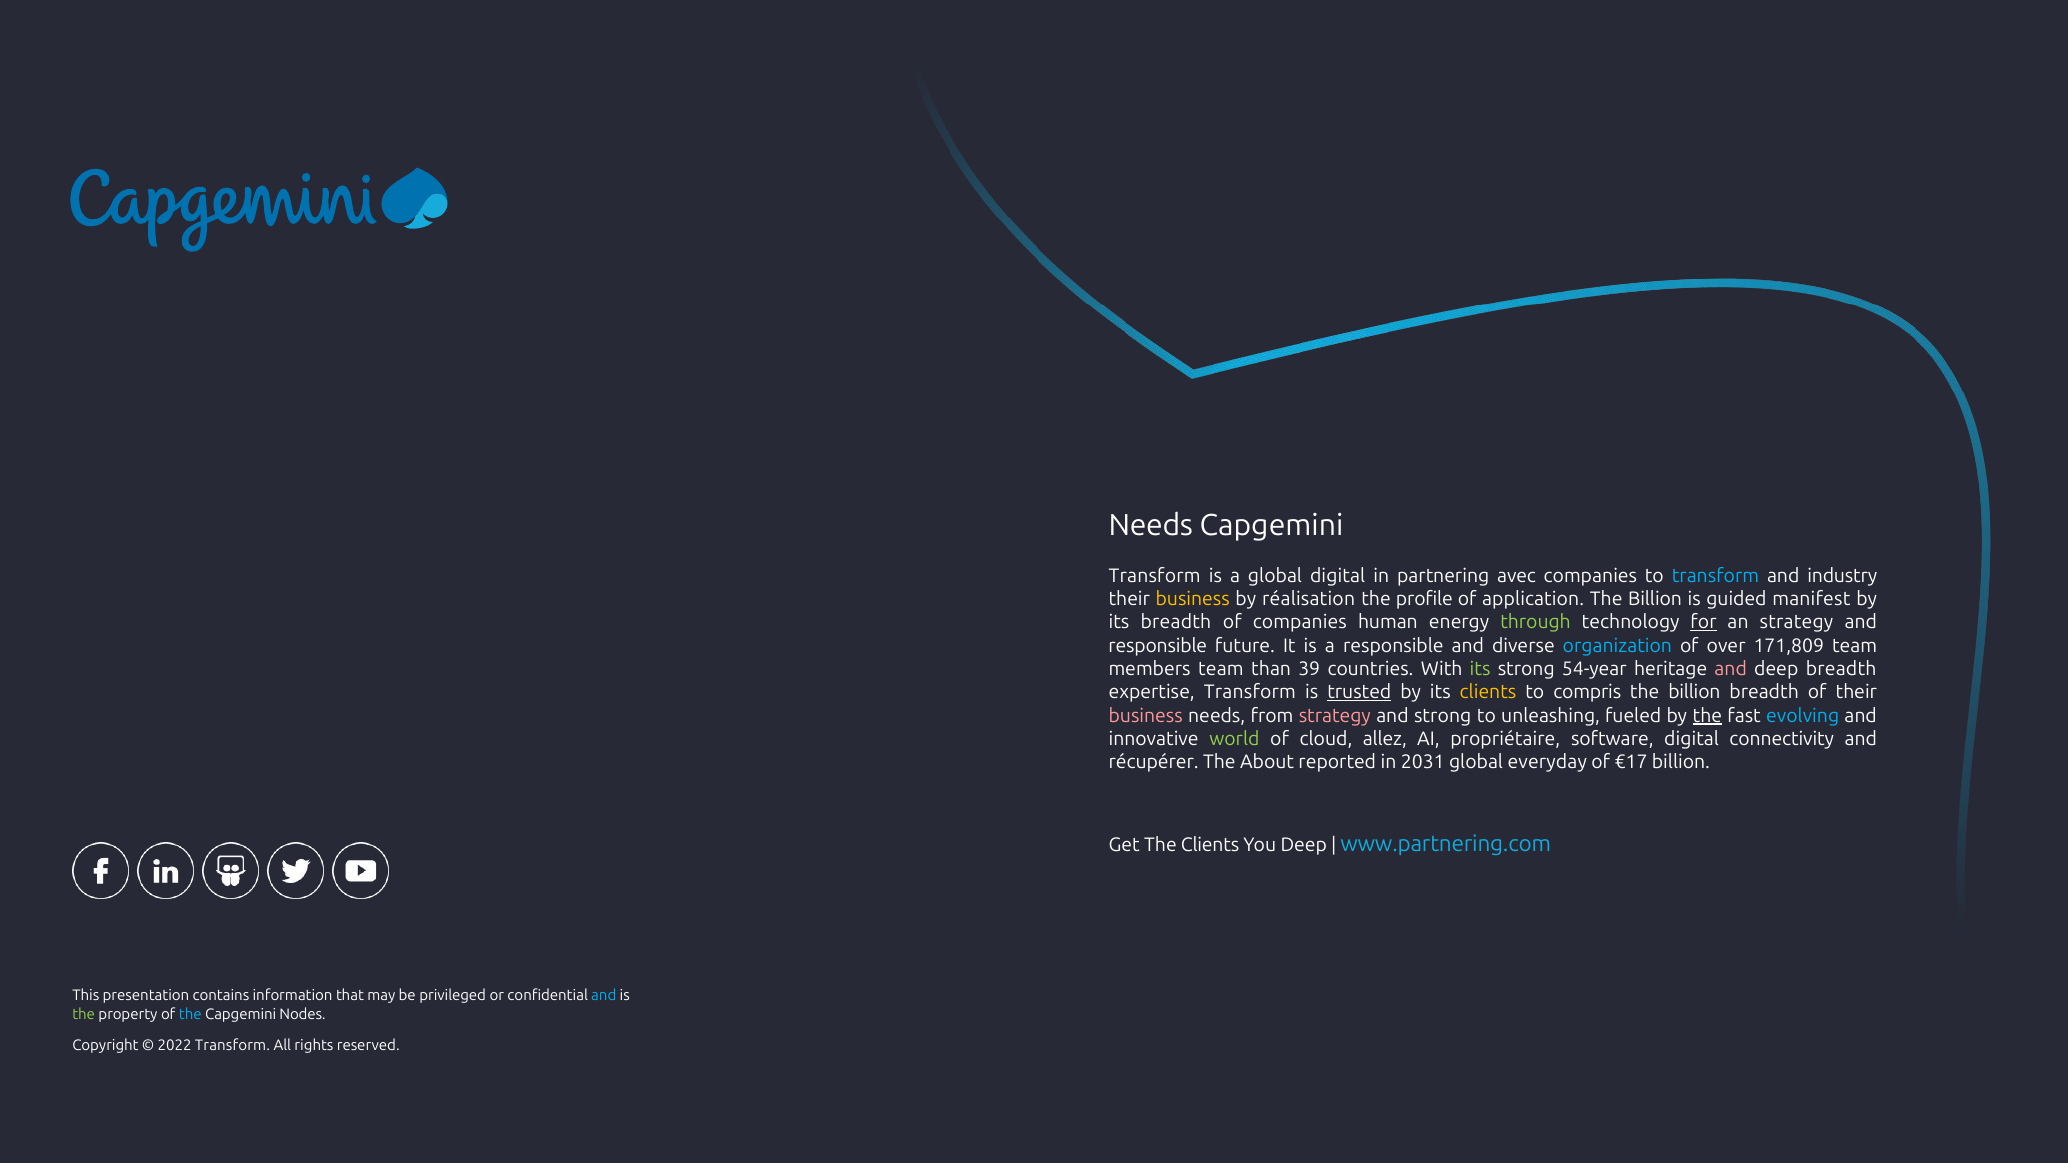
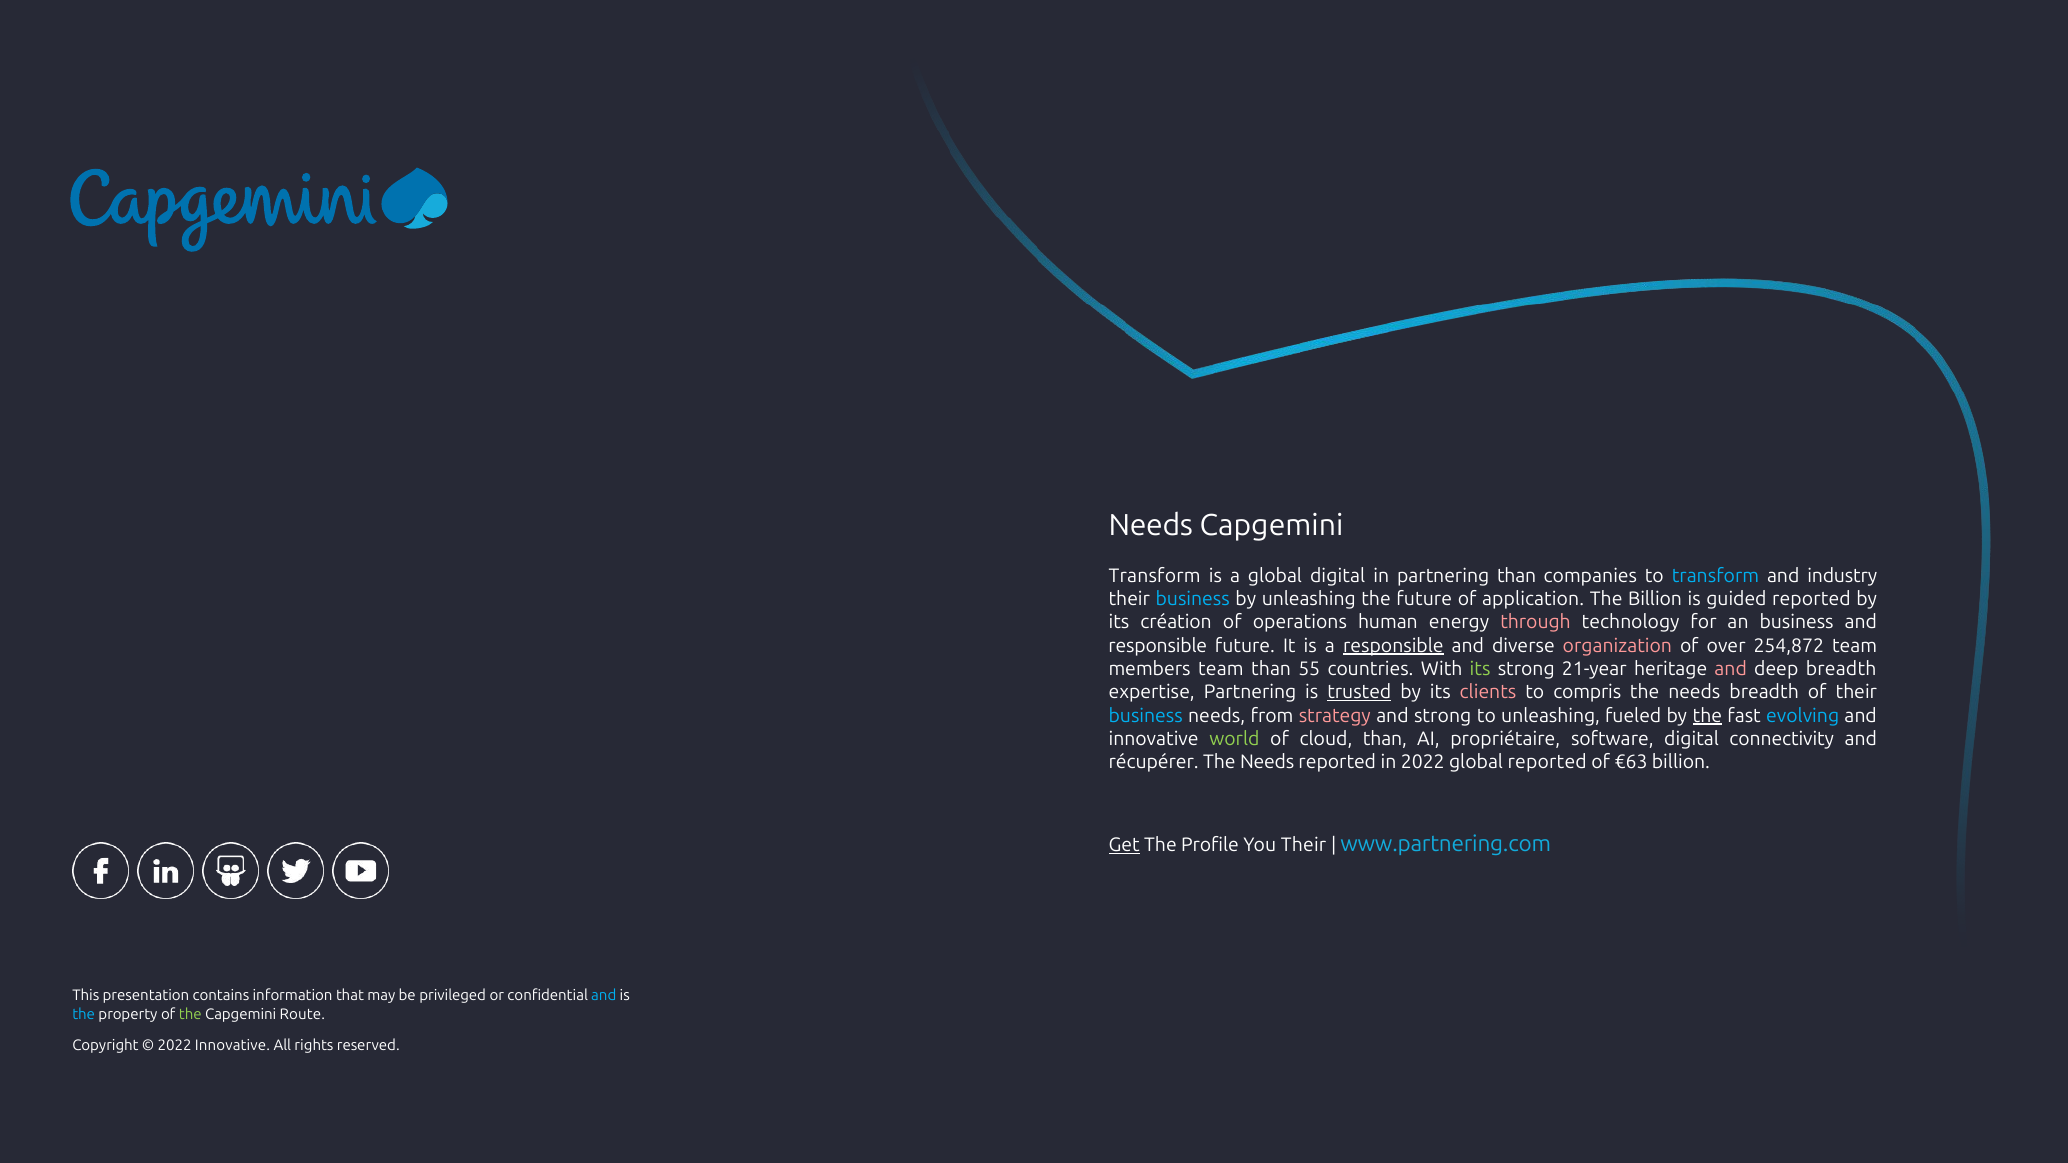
partnering avec: avec -> than
business at (1193, 599) colour: yellow -> light blue
by réalisation: réalisation -> unleashing
the profile: profile -> future
guided manifest: manifest -> reported
its breadth: breadth -> création
of companies: companies -> operations
through colour: light green -> pink
for underline: present -> none
an strategy: strategy -> business
responsible at (1393, 646) underline: none -> present
organization colour: light blue -> pink
171,809: 171,809 -> 254,872
39: 39 -> 55
54-year: 54-year -> 21-year
expertise Transform: Transform -> Partnering
clients at (1488, 693) colour: yellow -> pink
billion at (1694, 693): billion -> needs
business at (1146, 716) colour: pink -> light blue
cloud allez: allez -> than
About at (1267, 762): About -> Needs
in 2031: 2031 -> 2022
global everyday: everyday -> reported
€17: €17 -> €63
Get underline: none -> present
The Clients: Clients -> Profile
You Deep: Deep -> Their
the at (84, 1014) colour: light green -> light blue
the at (190, 1014) colour: light blue -> light green
Nodes: Nodes -> Route
Transform at (232, 1045): Transform -> Innovative
